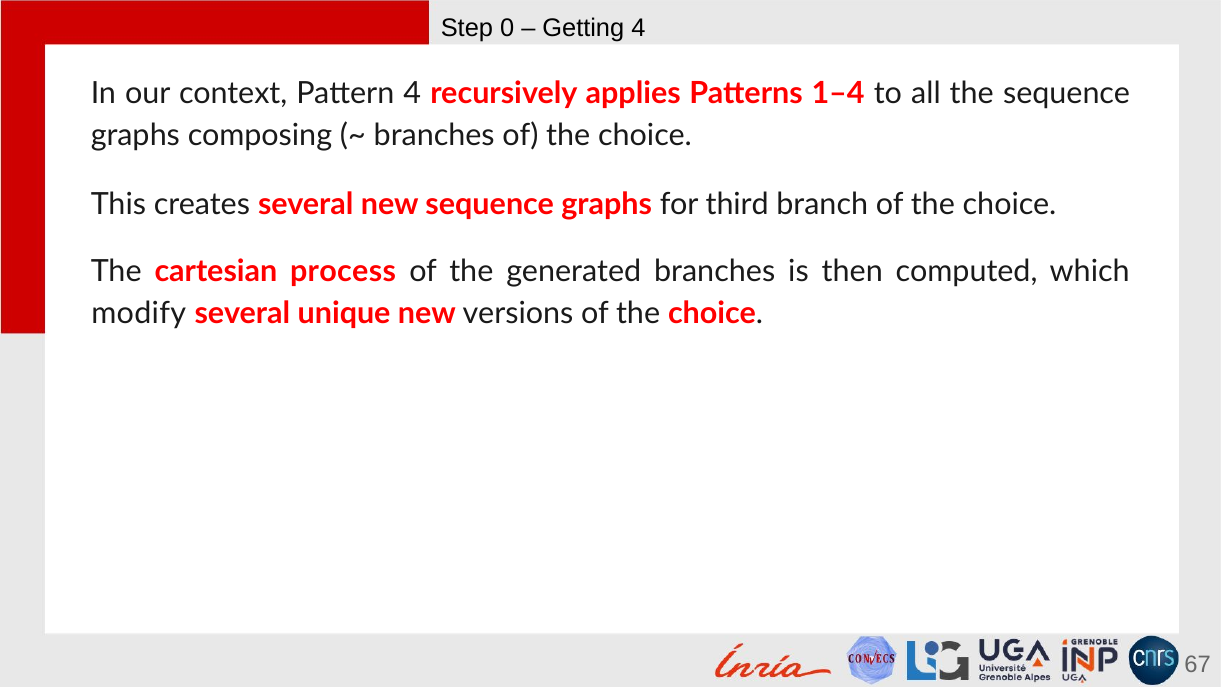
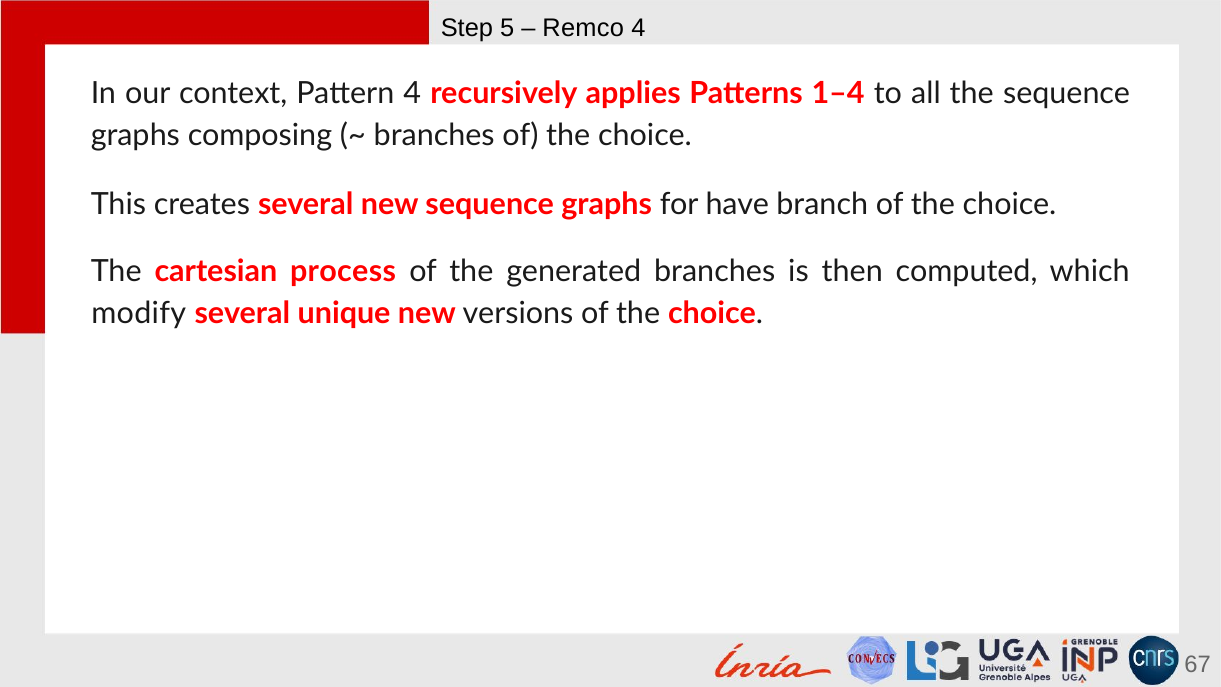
0: 0 -> 5
Getting: Getting -> Remco
third: third -> have
